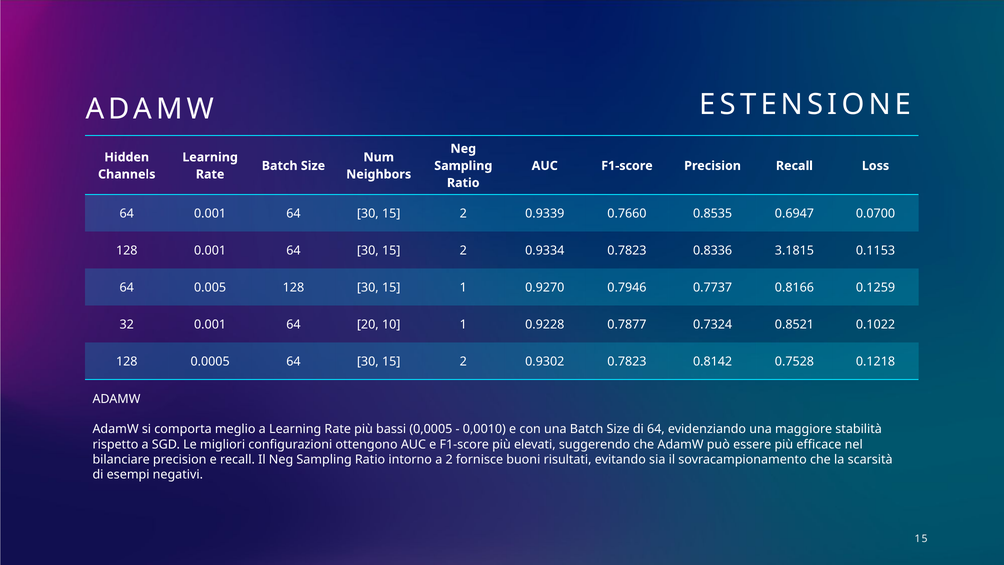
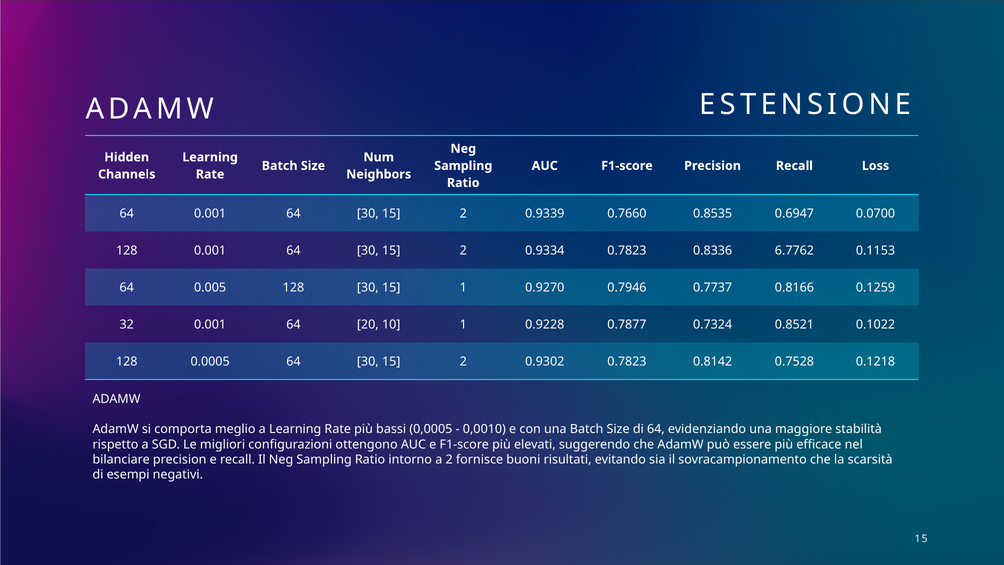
3.1815: 3.1815 -> 6.7762
